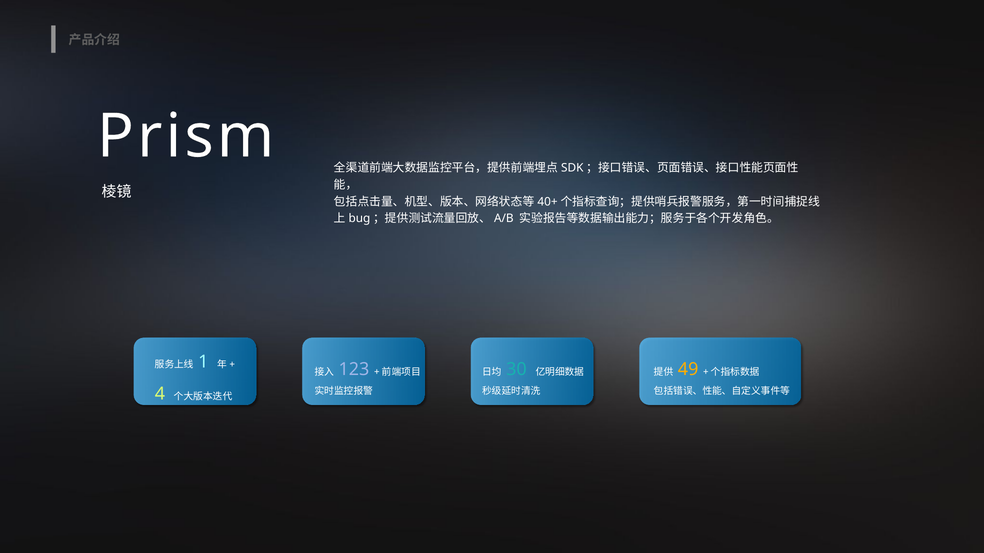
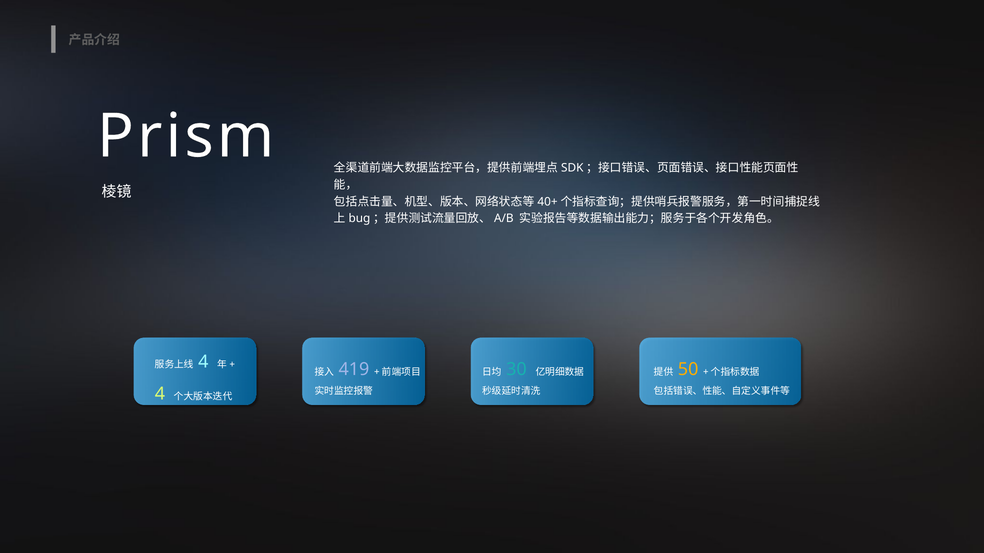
1 at (203, 362): 1 -> 4
123: 123 -> 419
49: 49 -> 50
